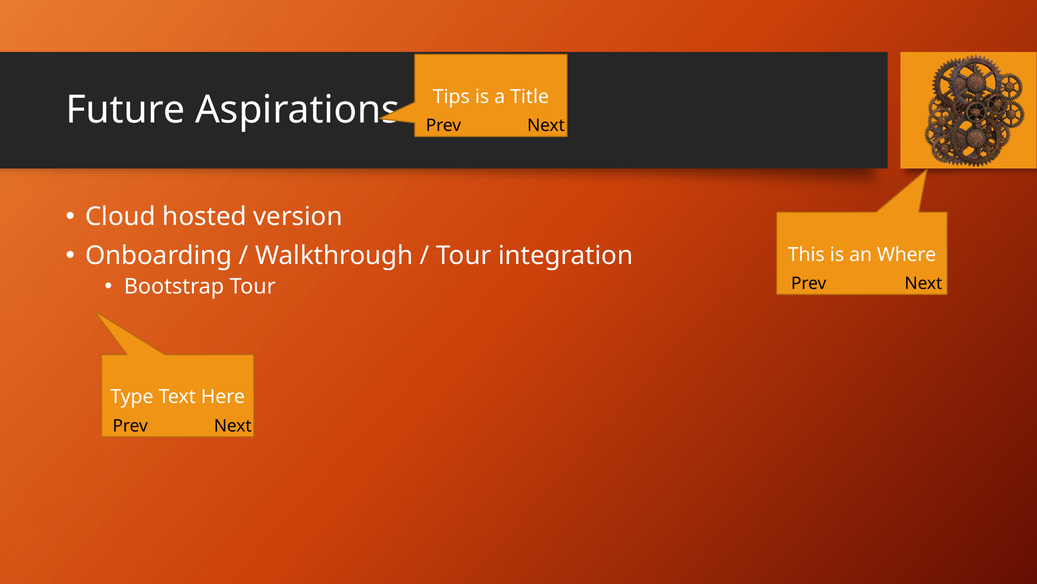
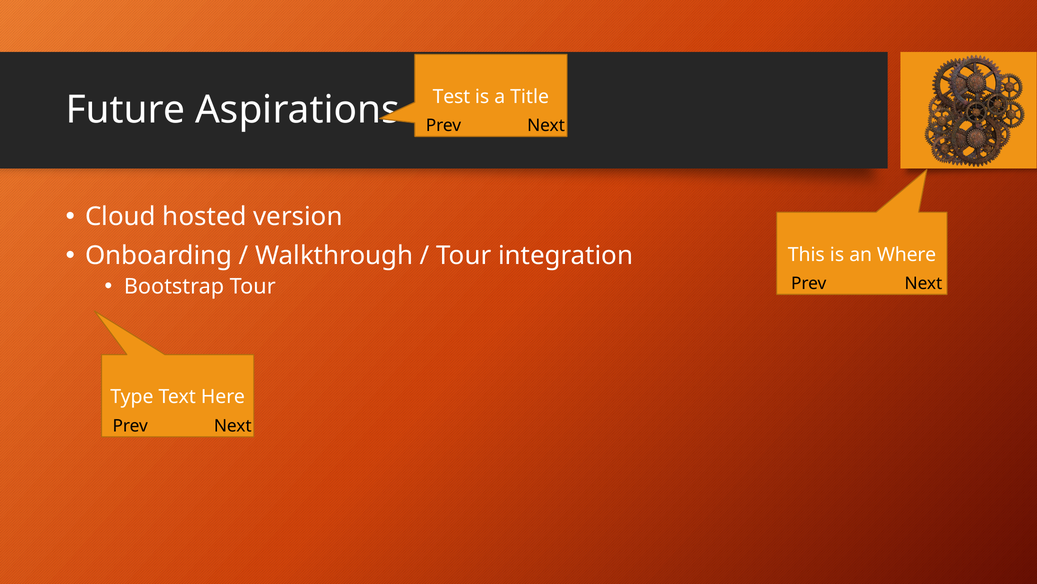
Tips: Tips -> Test
